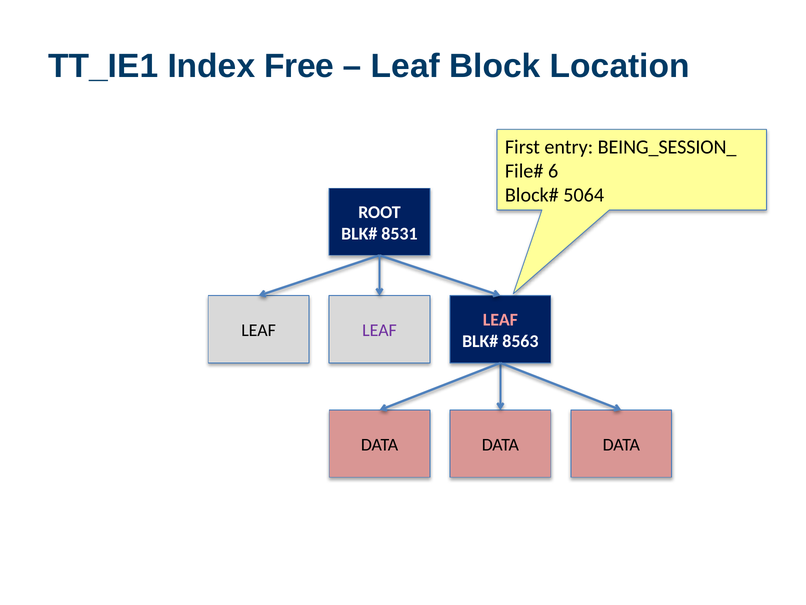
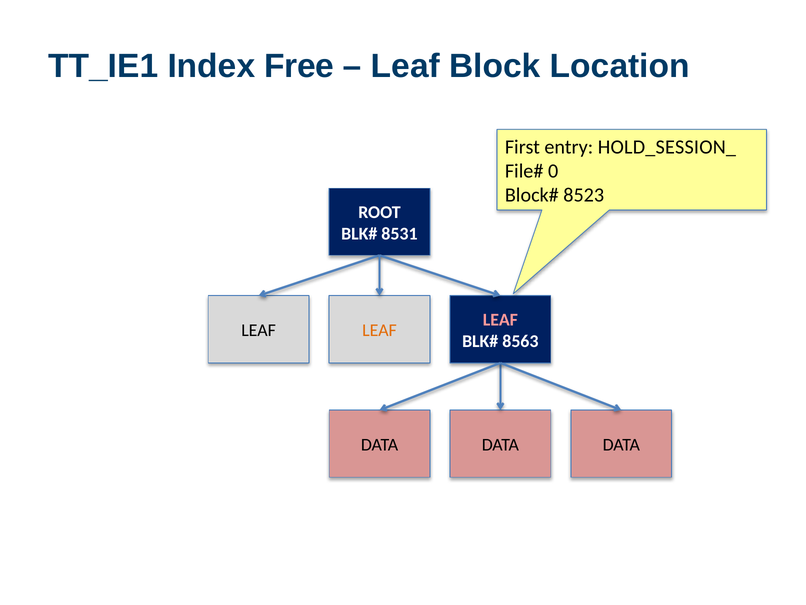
BEING_SESSION_: BEING_SESSION_ -> HOLD_SESSION_
6: 6 -> 0
5064: 5064 -> 8523
LEAF at (380, 330) colour: purple -> orange
